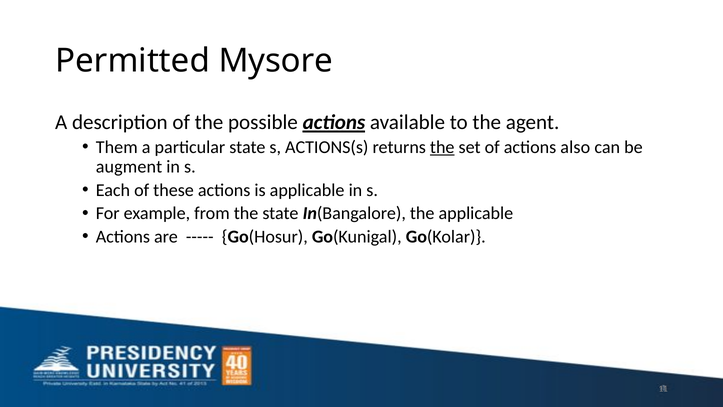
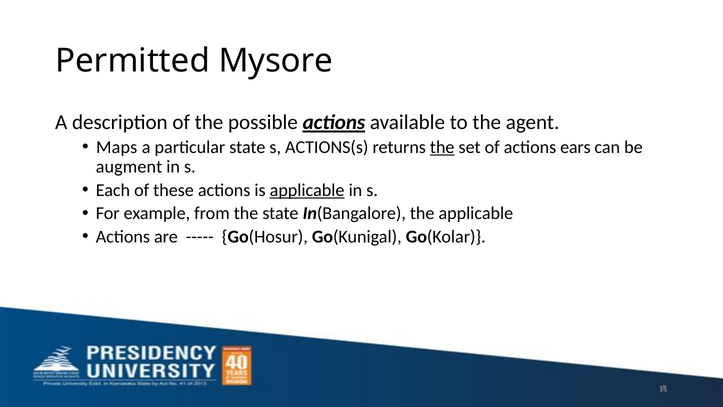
Them: Them -> Maps
also: also -> ears
applicable at (307, 190) underline: none -> present
